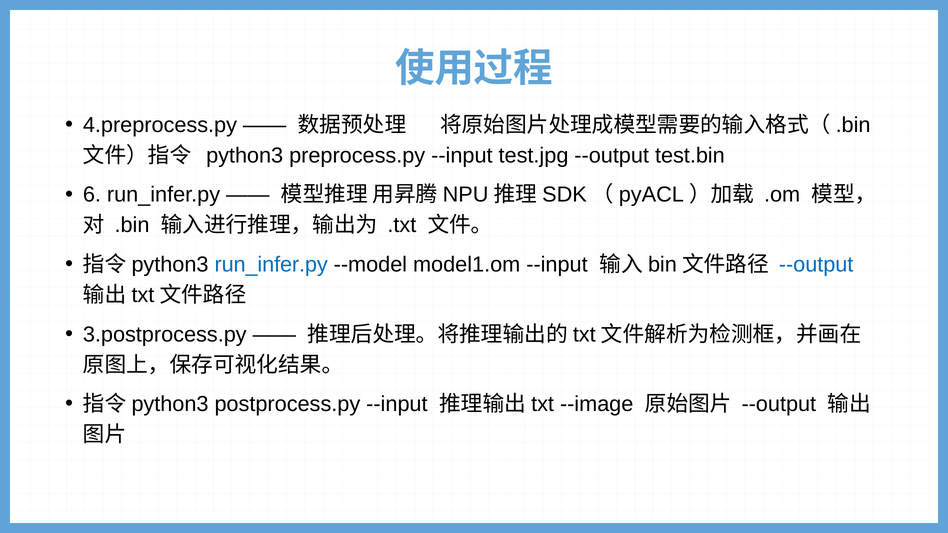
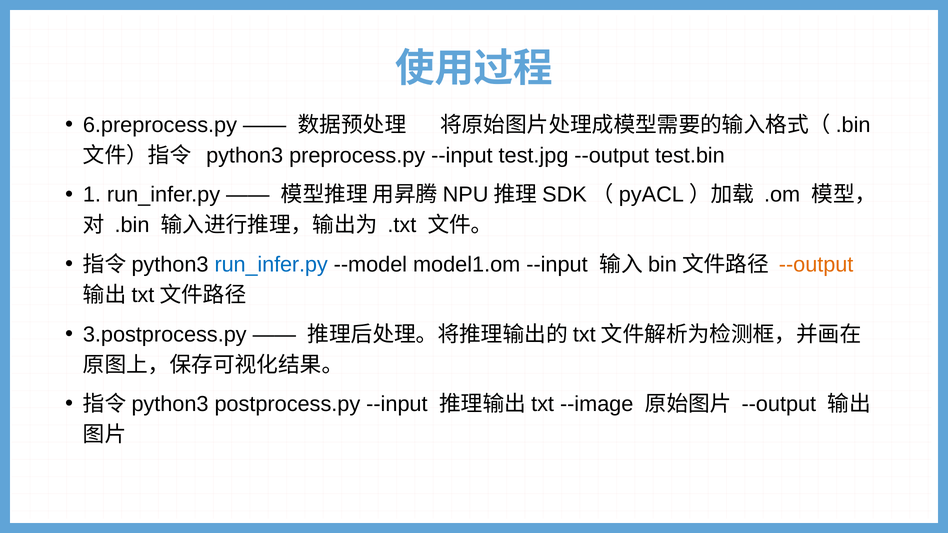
4.preprocess.py: 4.preprocess.py -> 6.preprocess.py
6: 6 -> 1
--output at (816, 265) colour: blue -> orange
